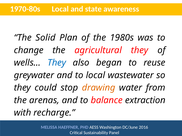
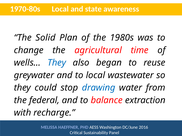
agricultural they: they -> time
drawing colour: orange -> blue
arenas: arenas -> federal
